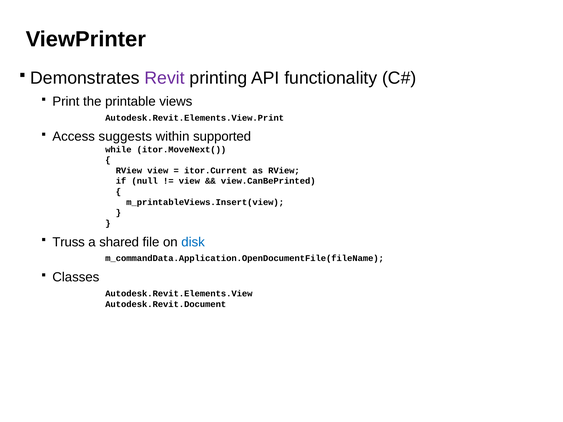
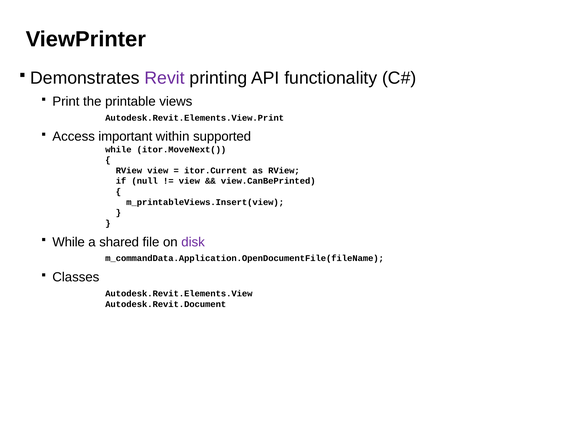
suggests: suggests -> important
Truss at (69, 242): Truss -> While
disk colour: blue -> purple
